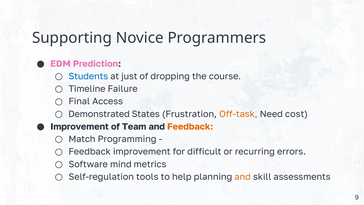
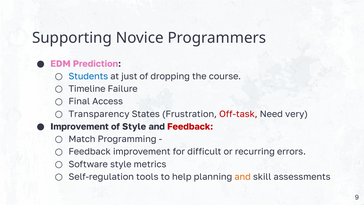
Demonstrated: Demonstrated -> Transparency
Off-task colour: orange -> red
cost: cost -> very
of Team: Team -> Style
Feedback at (190, 126) colour: orange -> red
Software mind: mind -> style
